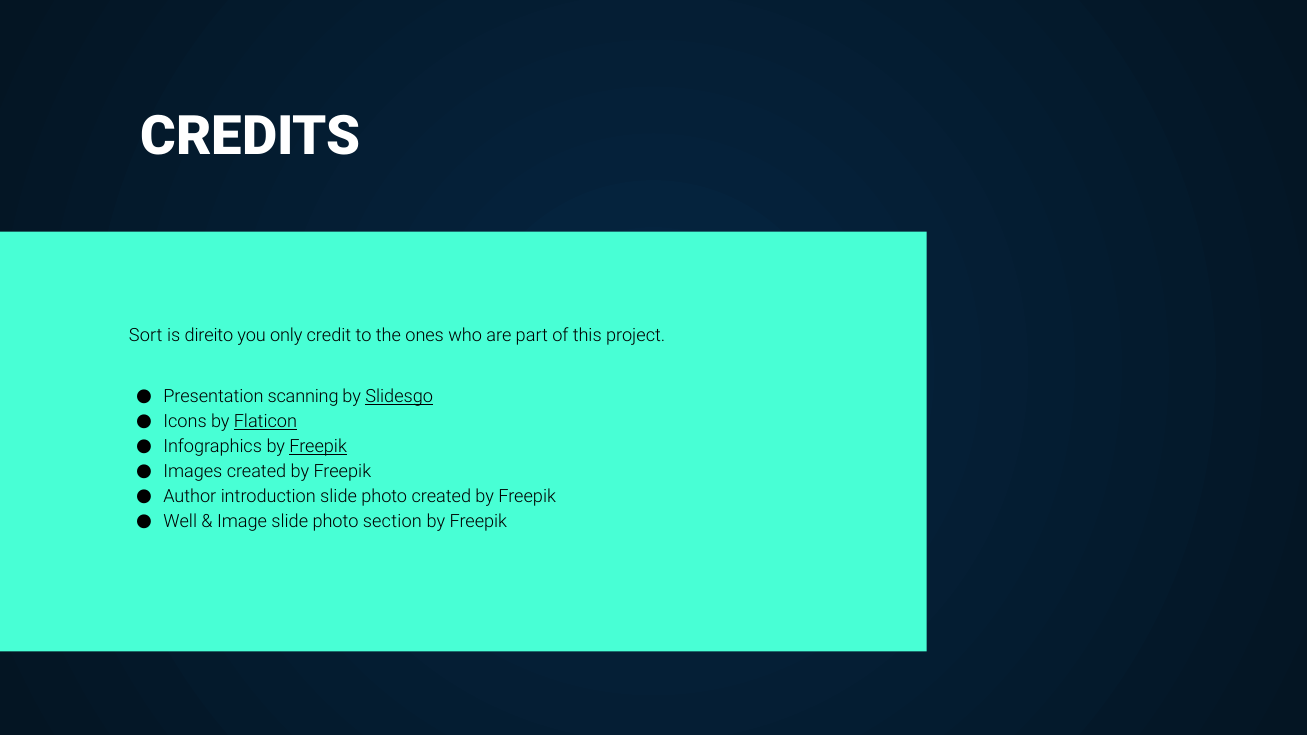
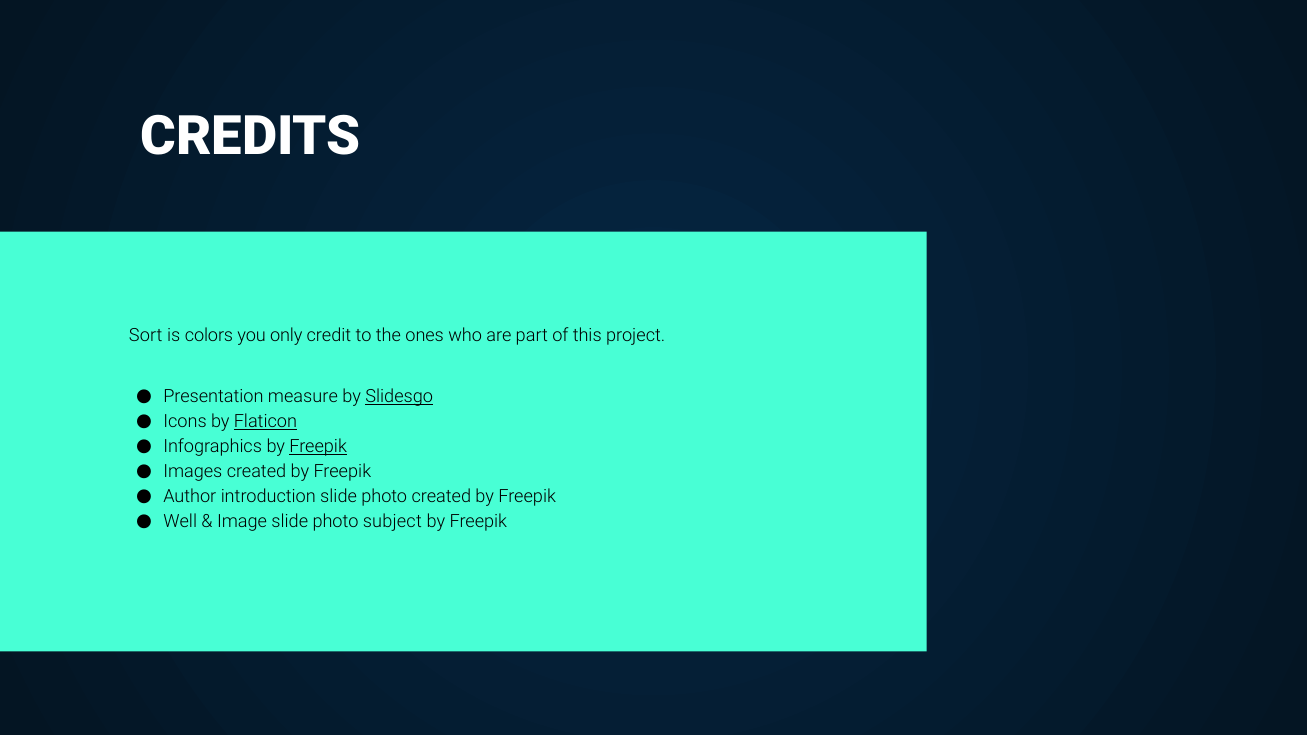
direito: direito -> colors
scanning: scanning -> measure
section: section -> subject
